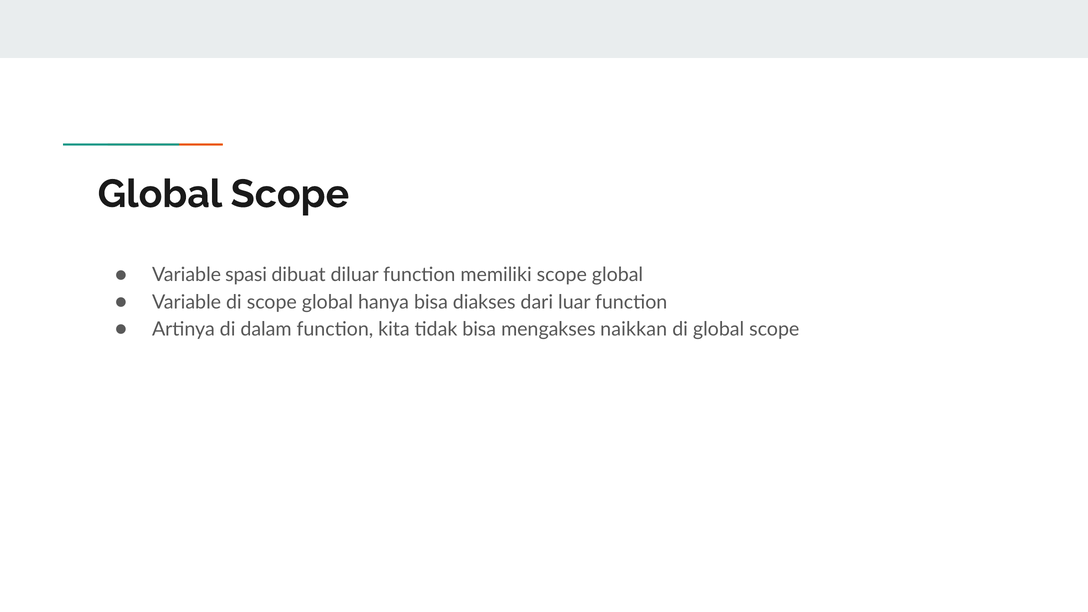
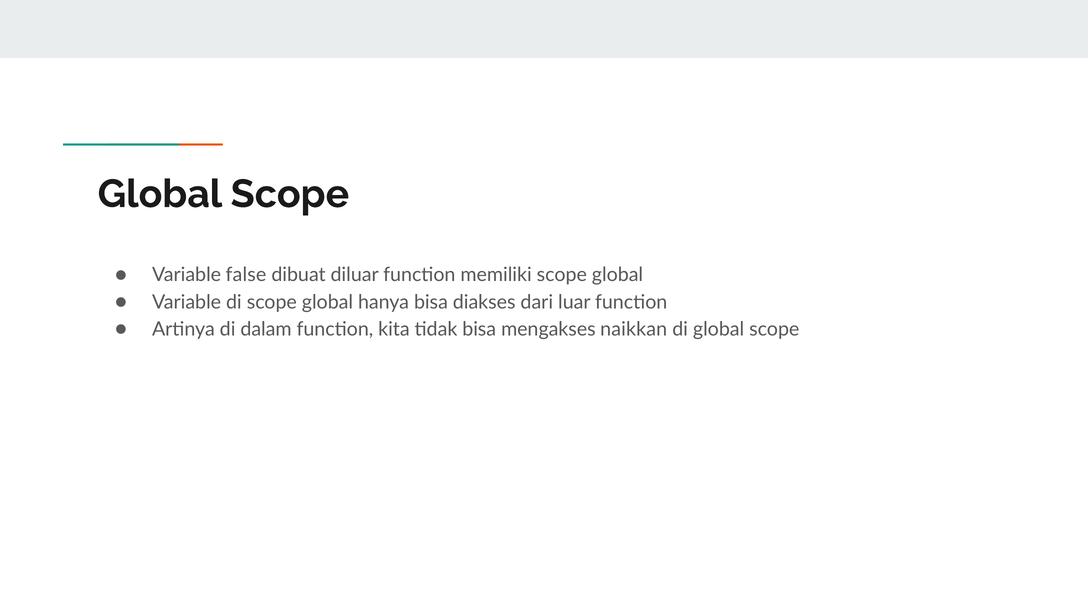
spasi: spasi -> false
